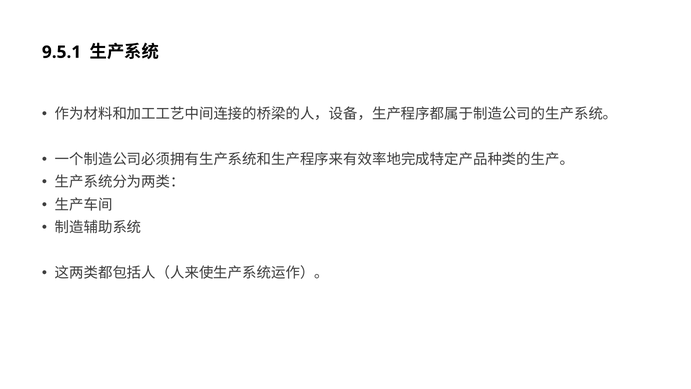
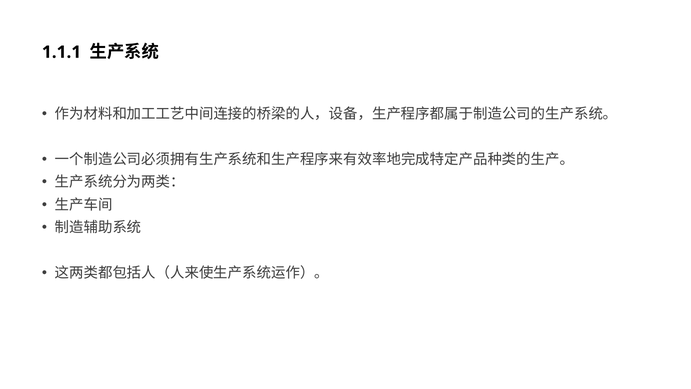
9.5.1: 9.5.1 -> 1.1.1
